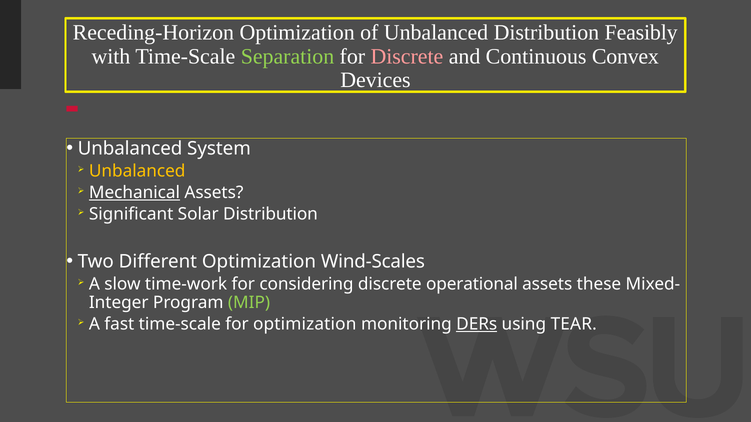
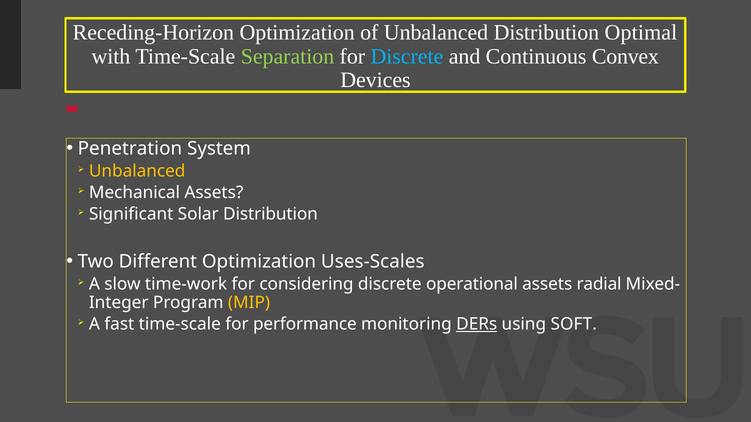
Feasibly: Feasibly -> Optimal
Discrete at (407, 56) colour: pink -> light blue
Unbalanced at (130, 149): Unbalanced -> Penetration
Mechanical underline: present -> none
Wind-Scales: Wind-Scales -> Uses-Scales
these: these -> radial
MIP colour: light green -> yellow
for optimization: optimization -> performance
TEAR: TEAR -> SOFT
